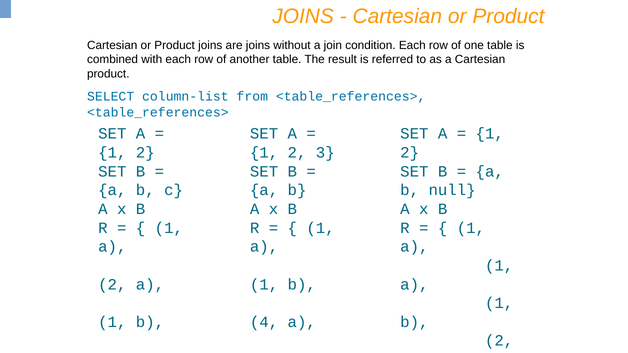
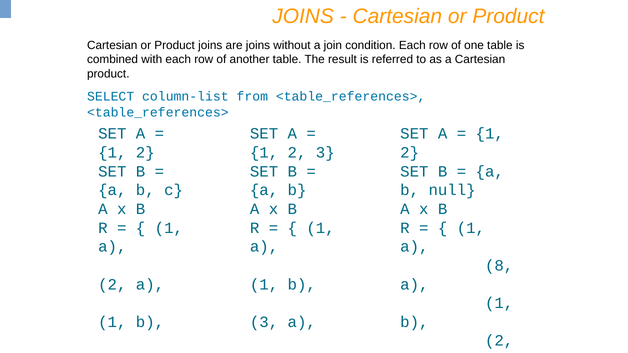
1 at (499, 266): 1 -> 8
4 at (264, 322): 4 -> 3
